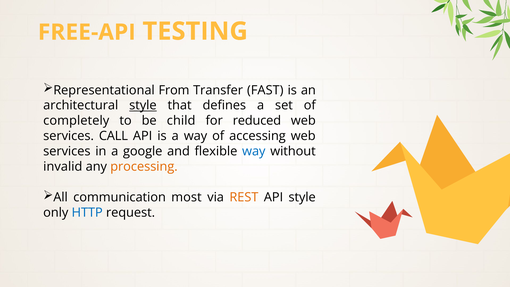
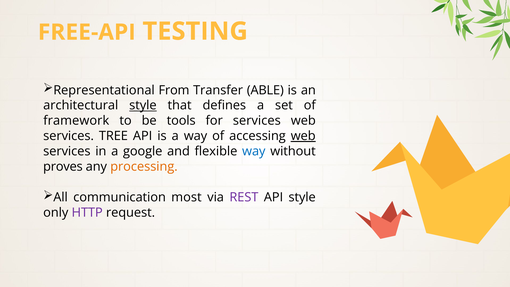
FAST: FAST -> ABLE
completely: completely -> framework
child: child -> tools
for reduced: reduced -> services
CALL: CALL -> TREE
web at (303, 136) underline: none -> present
invalid: invalid -> proves
REST colour: orange -> purple
HTTP colour: blue -> purple
